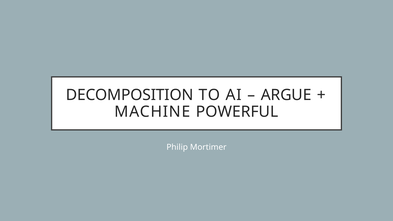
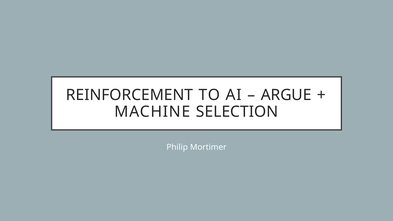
DECOMPOSITION: DECOMPOSITION -> REINFORCEMENT
POWERFUL: POWERFUL -> SELECTION
